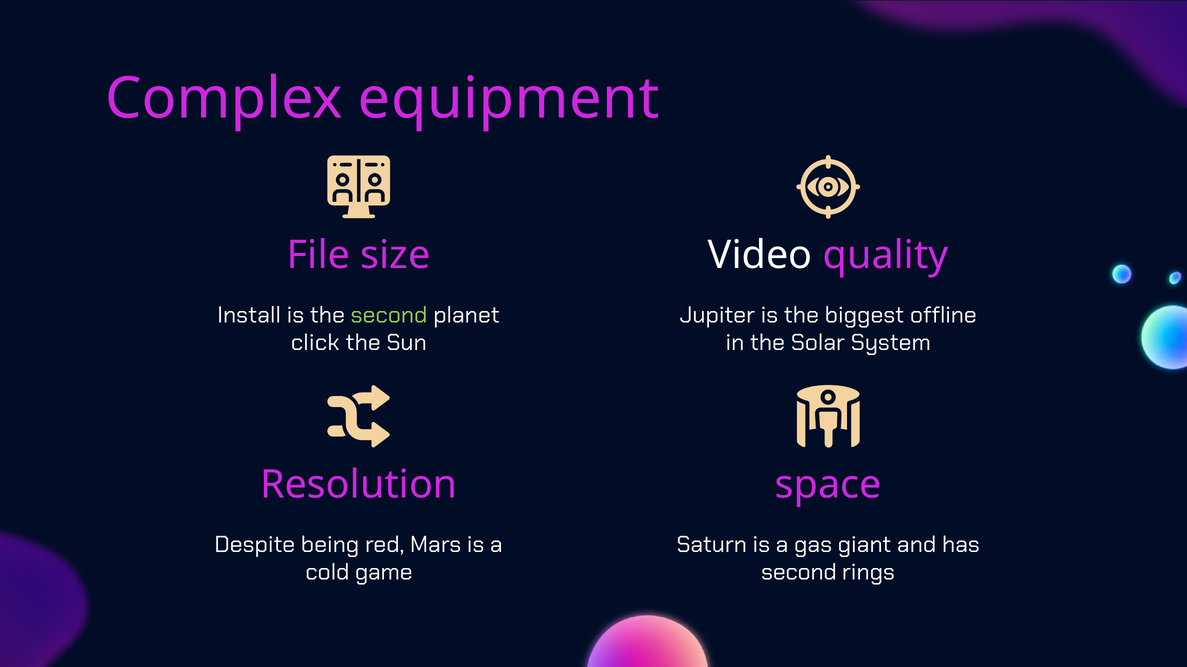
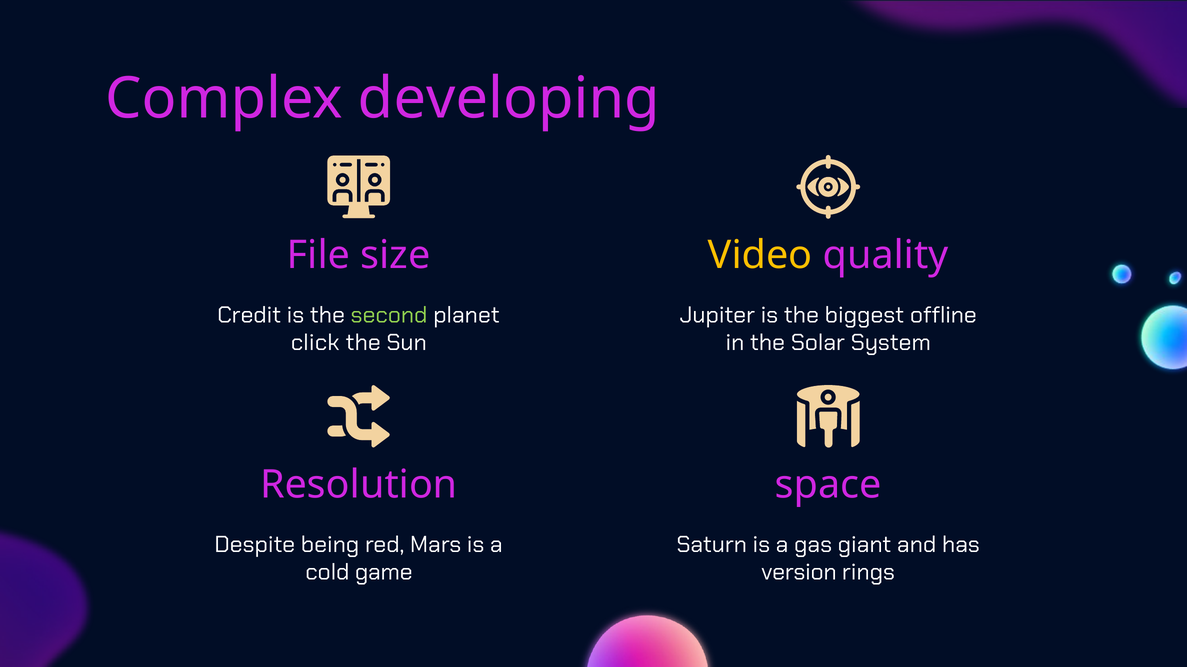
equipment: equipment -> developing
Video colour: white -> yellow
Install: Install -> Credit
second at (799, 573): second -> version
